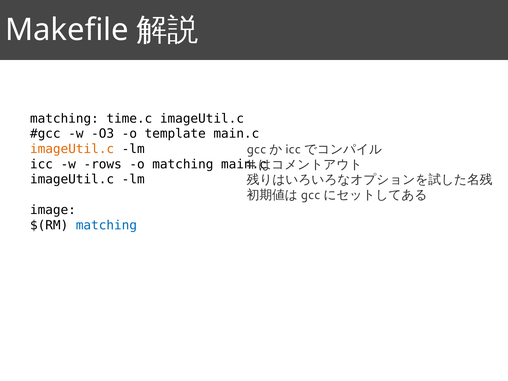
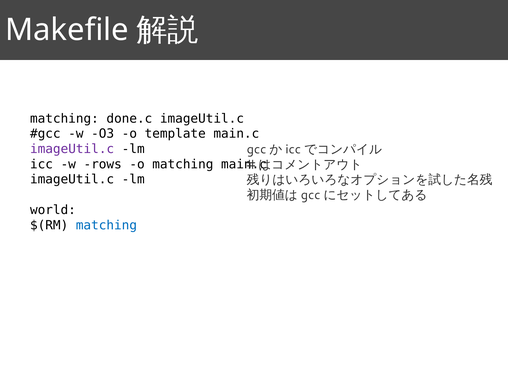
time.c: time.c -> done.c
imageUtil.c at (72, 149) colour: orange -> purple
image: image -> world
